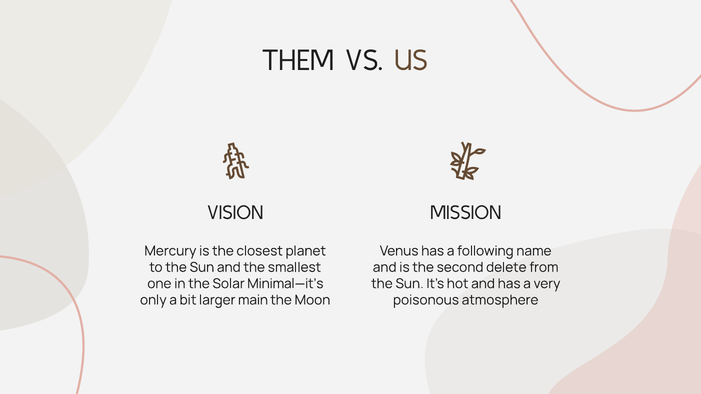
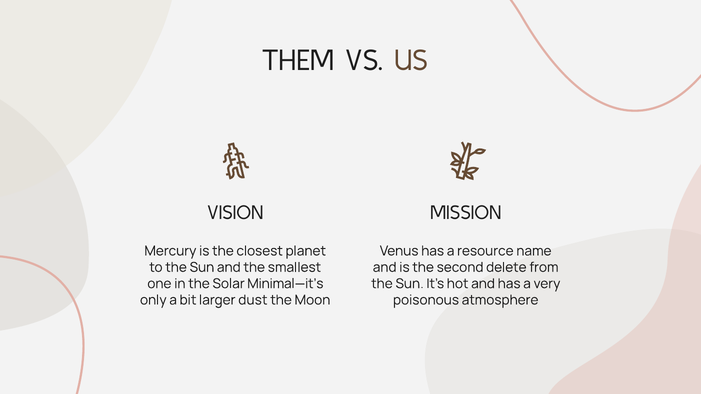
following: following -> resource
main: main -> dust
